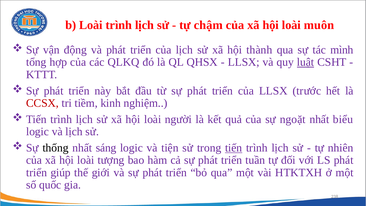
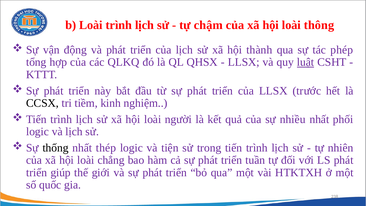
muôn: muôn -> thông
mình: mình -> phép
CCSX colour: red -> black
ngoặt: ngoặt -> nhiều
biểu: biểu -> phối
sáng: sáng -> thép
tiến at (234, 148) underline: present -> none
tượng: tượng -> chẳng
